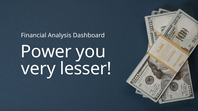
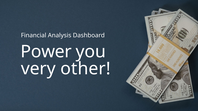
lesser: lesser -> other
